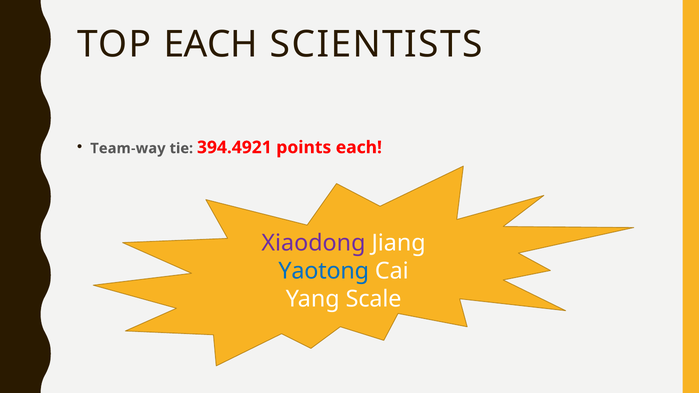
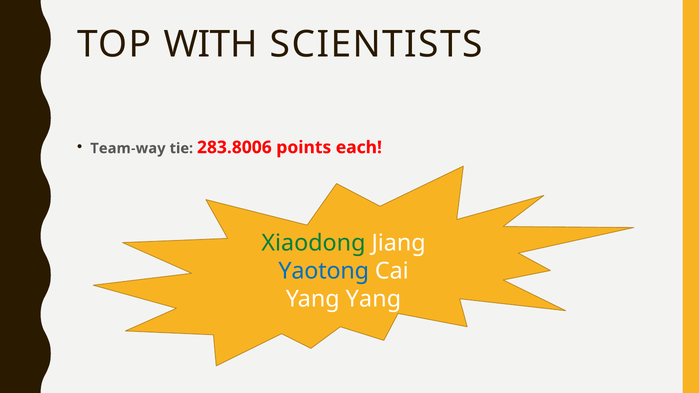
TOP EACH: EACH -> WITH
394.4921: 394.4921 -> 283.8006
Xiaodong colour: purple -> green
Yang Scale: Scale -> Yang
